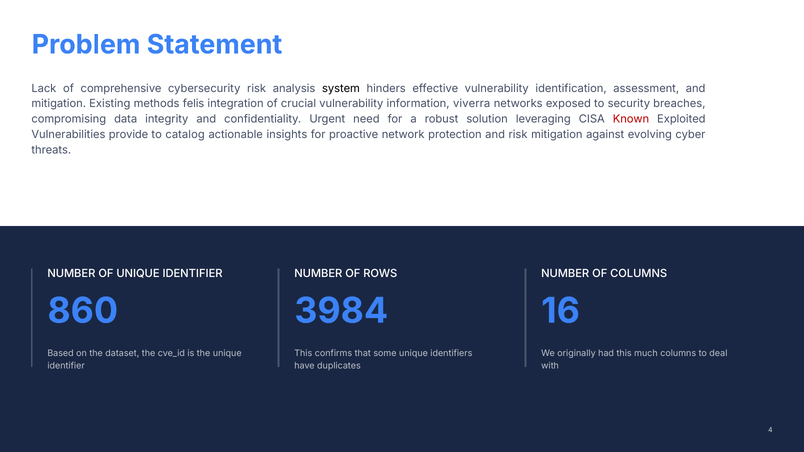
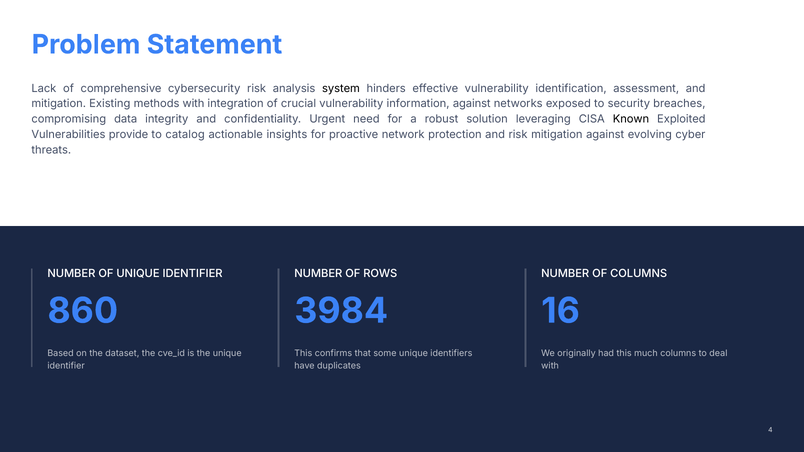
methods felis: felis -> with
information viverra: viverra -> against
Known colour: red -> black
